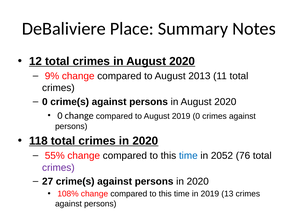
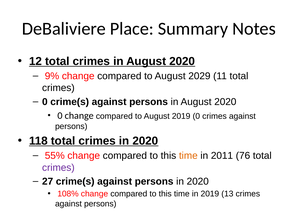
2013: 2013 -> 2029
time at (188, 156) colour: blue -> orange
2052: 2052 -> 2011
